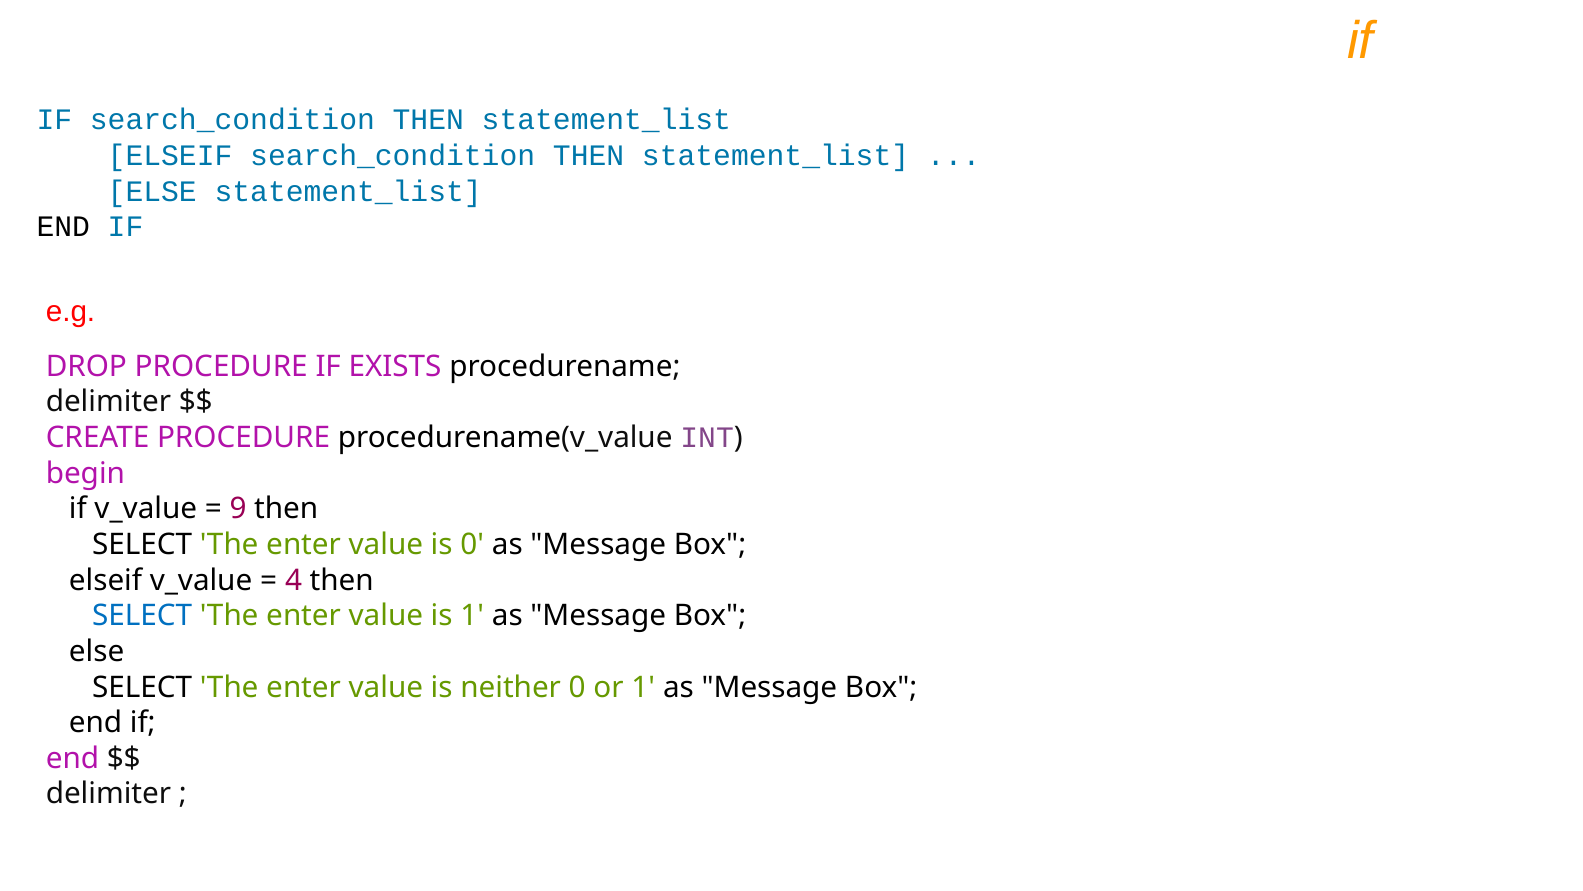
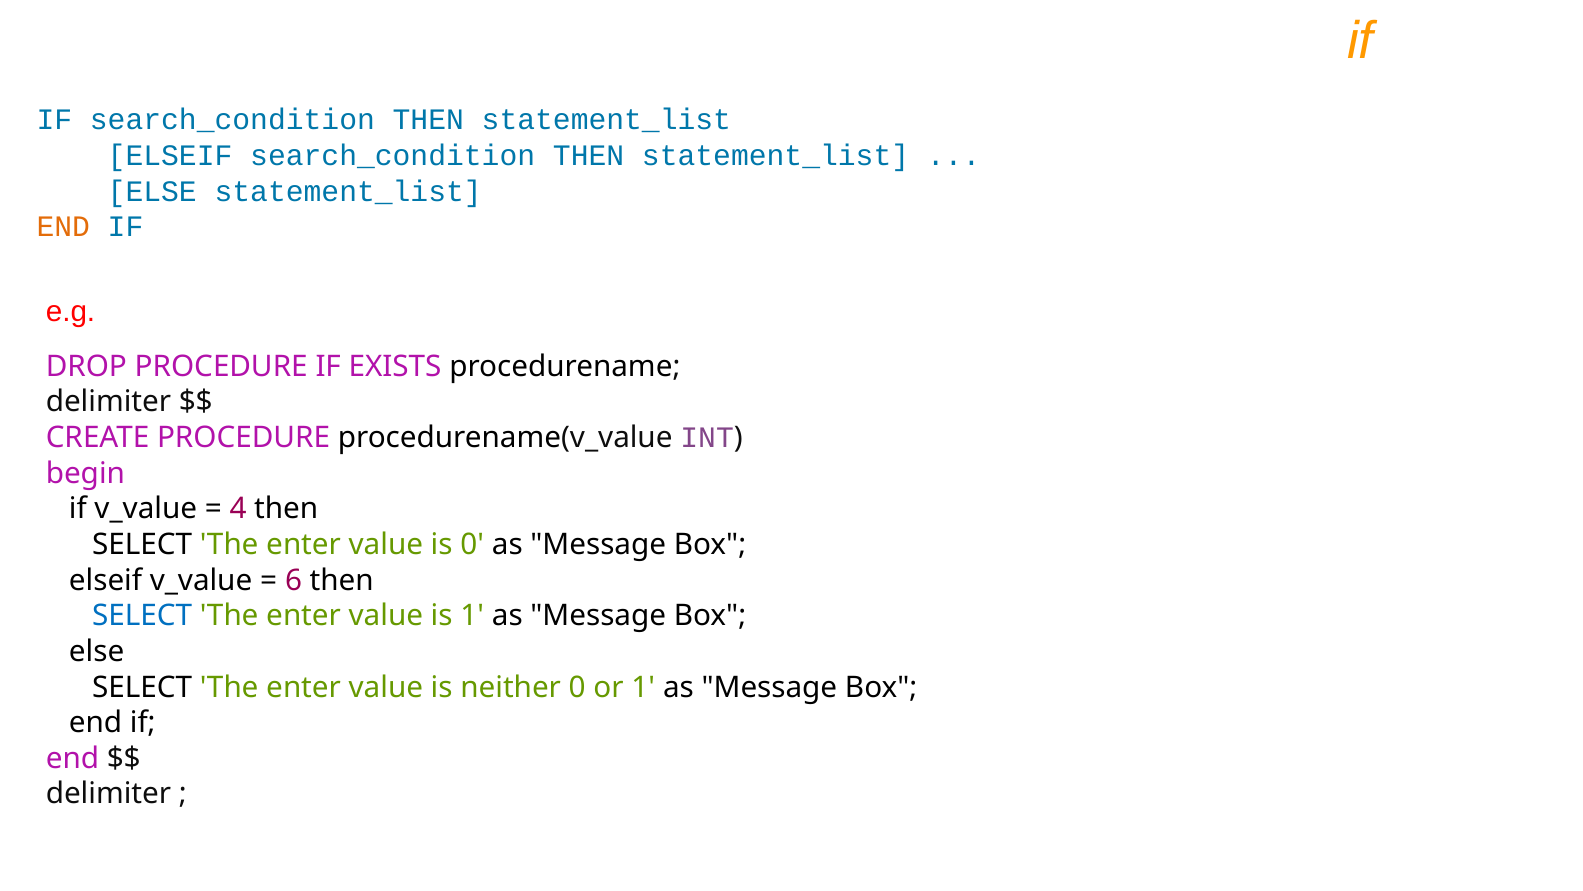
END at (63, 227) colour: black -> orange
9: 9 -> 4
4: 4 -> 6
